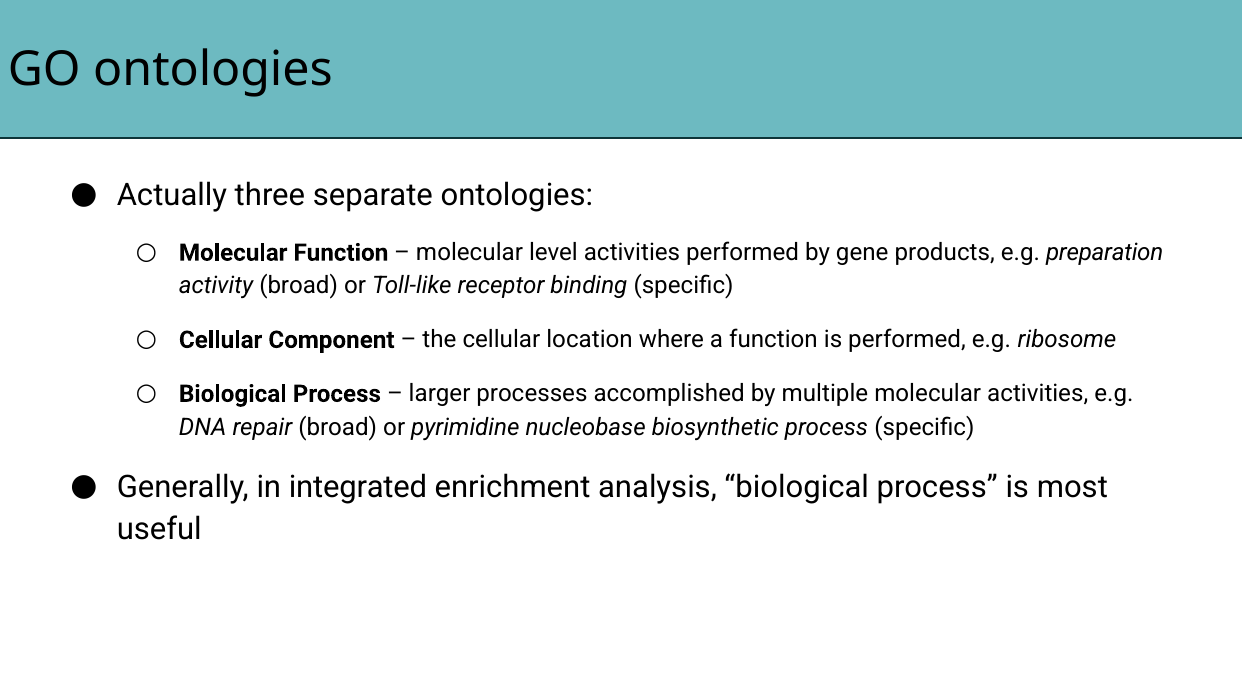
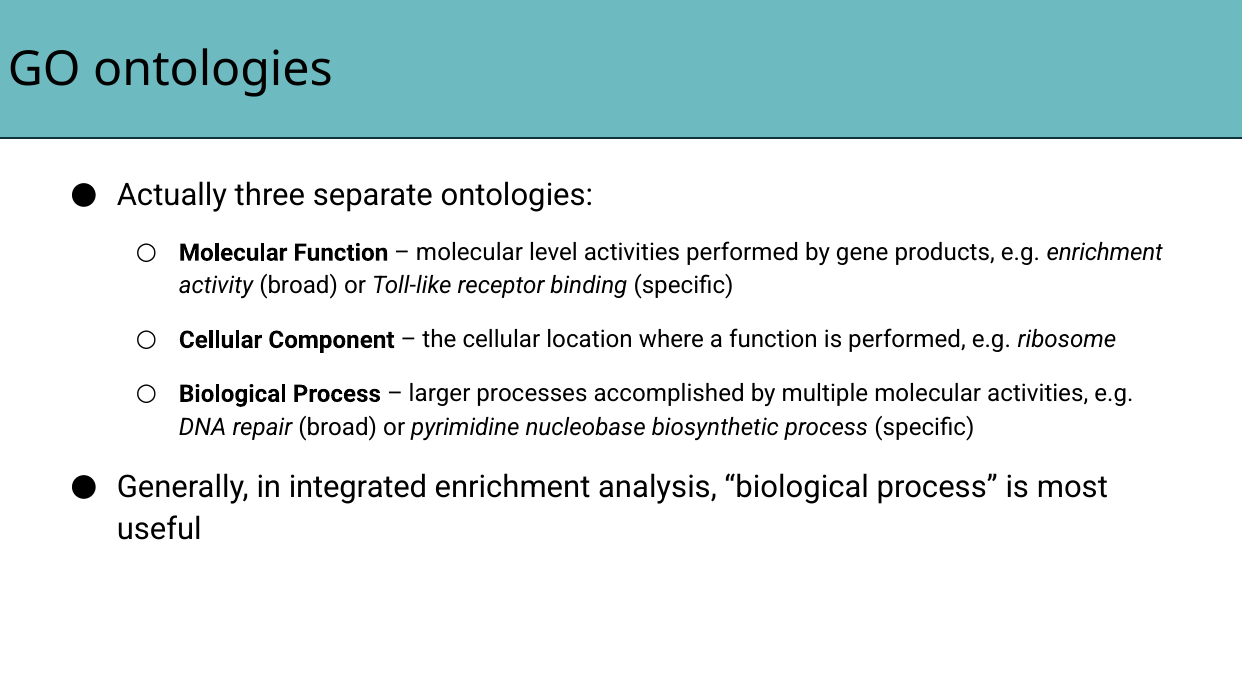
e.g preparation: preparation -> enrichment
